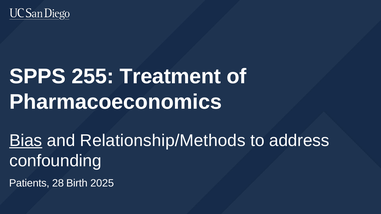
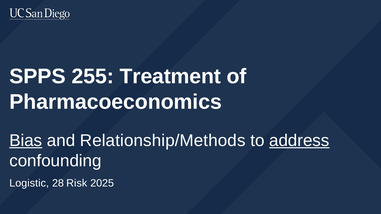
address underline: none -> present
Patients: Patients -> Logistic
Birth: Birth -> Risk
